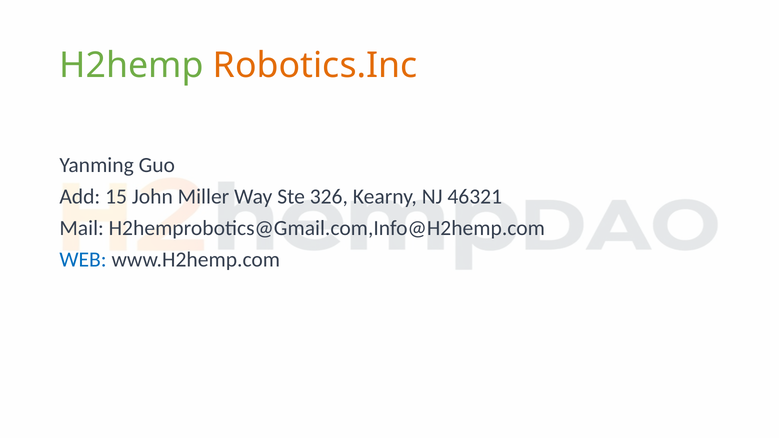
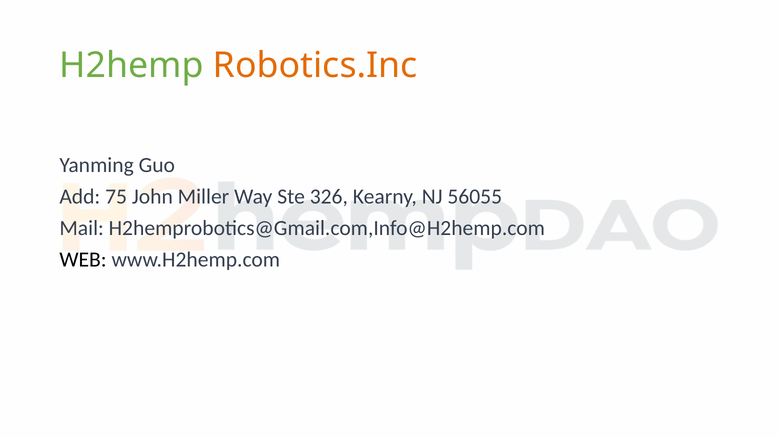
15: 15 -> 75
46321: 46321 -> 56055
WEB colour: blue -> black
